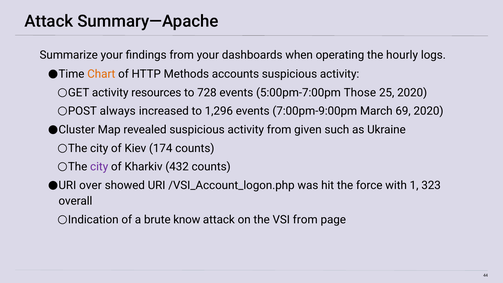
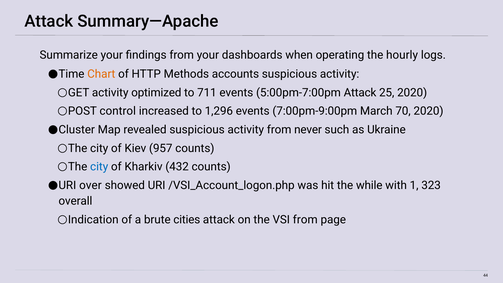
resources: resources -> optimized
728: 728 -> 711
5:00pm-7:00pm Those: Those -> Attack
always: always -> control
69: 69 -> 70
given: given -> never
174: 174 -> 957
city at (99, 167) colour: purple -> blue
force: force -> while
know: know -> cities
